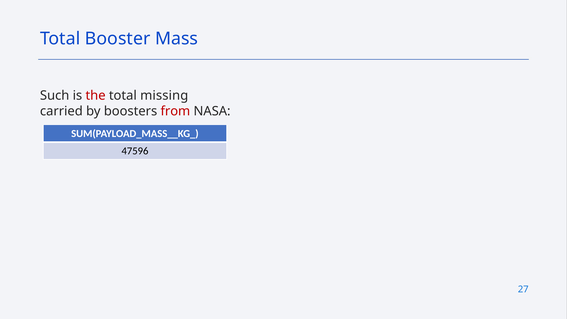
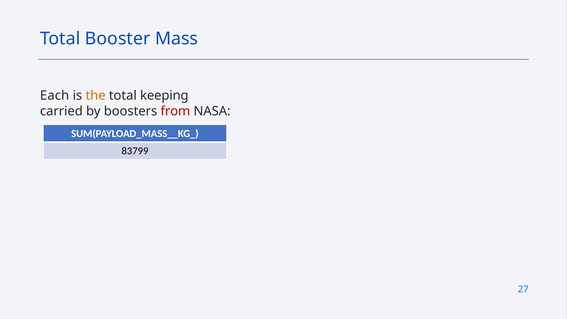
Such: Such -> Each
the colour: red -> orange
missing: missing -> keeping
47596: 47596 -> 83799
